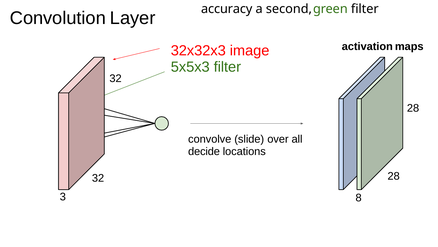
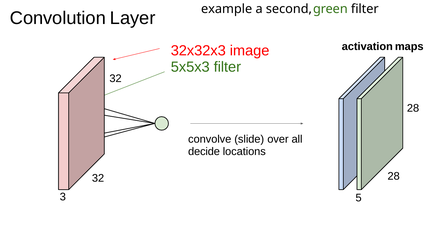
accuracy: accuracy -> example
8: 8 -> 5
